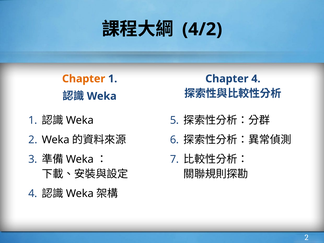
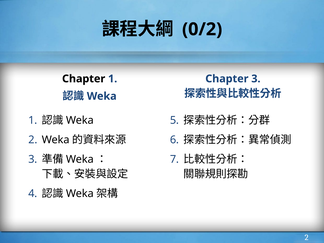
4/2: 4/2 -> 0/2
Chapter at (84, 79) colour: orange -> black
Chapter 4: 4 -> 3
